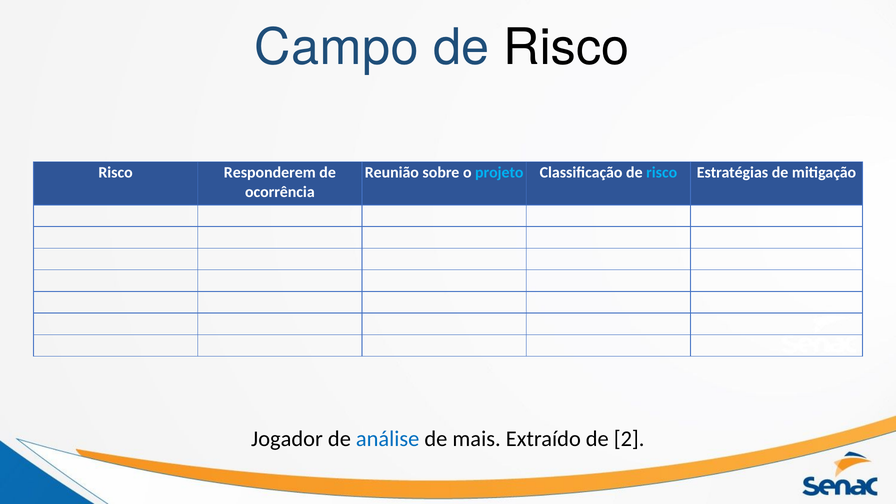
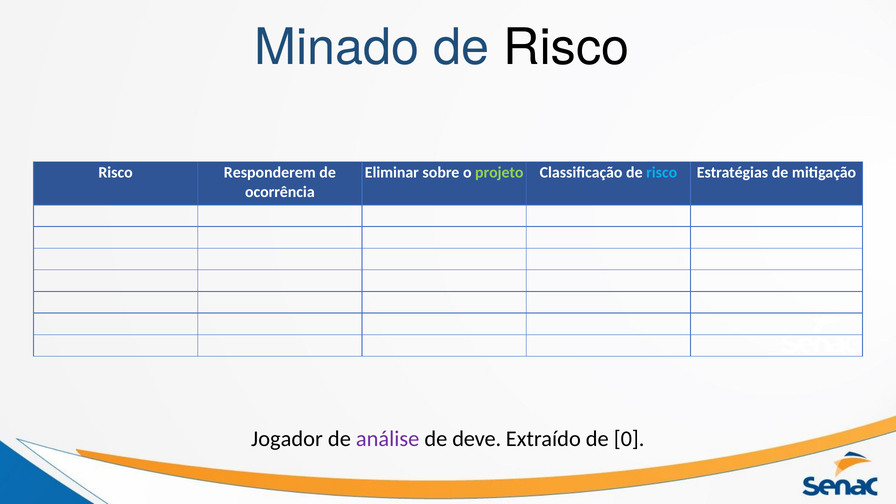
Campo: Campo -> Minado
Reunião: Reunião -> Eliminar
projeto colour: light blue -> light green
análise colour: blue -> purple
mais: mais -> deve
2: 2 -> 0
